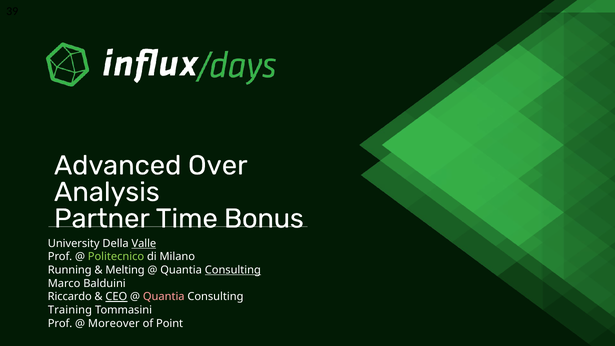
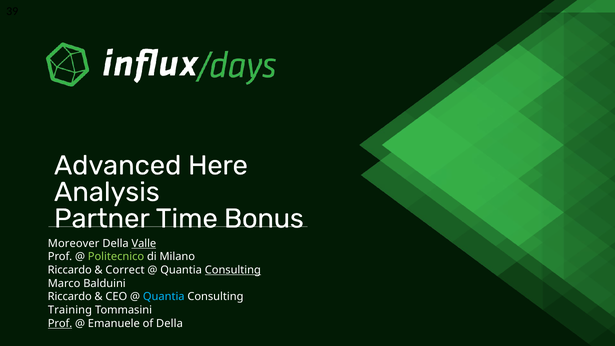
Over: Over -> Here
University: University -> Moreover
Running at (70, 270): Running -> Riccardo
Melting: Melting -> Correct
CEO underline: present -> none
Quantia at (164, 297) colour: pink -> light blue
Prof at (60, 323) underline: none -> present
Moreover: Moreover -> Emanuele
of Point: Point -> Della
